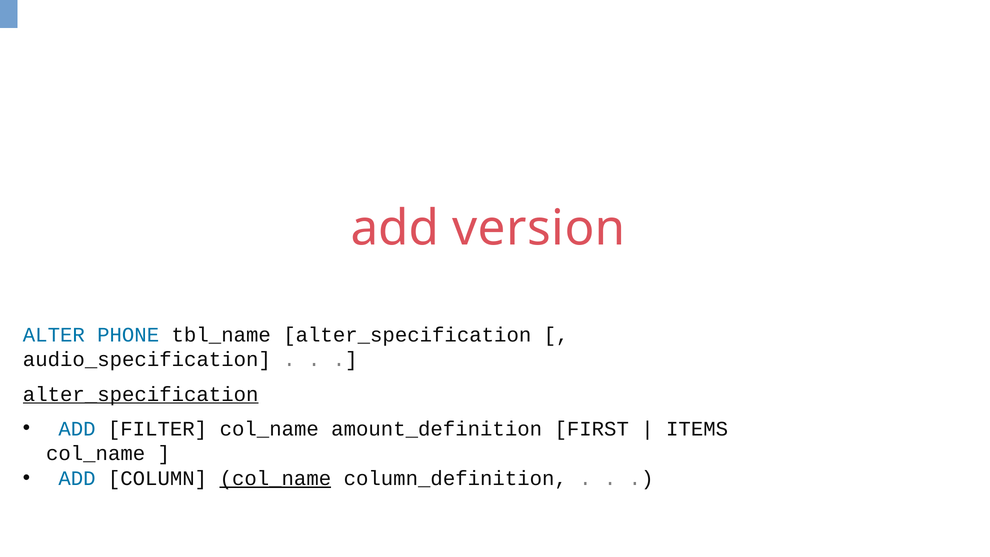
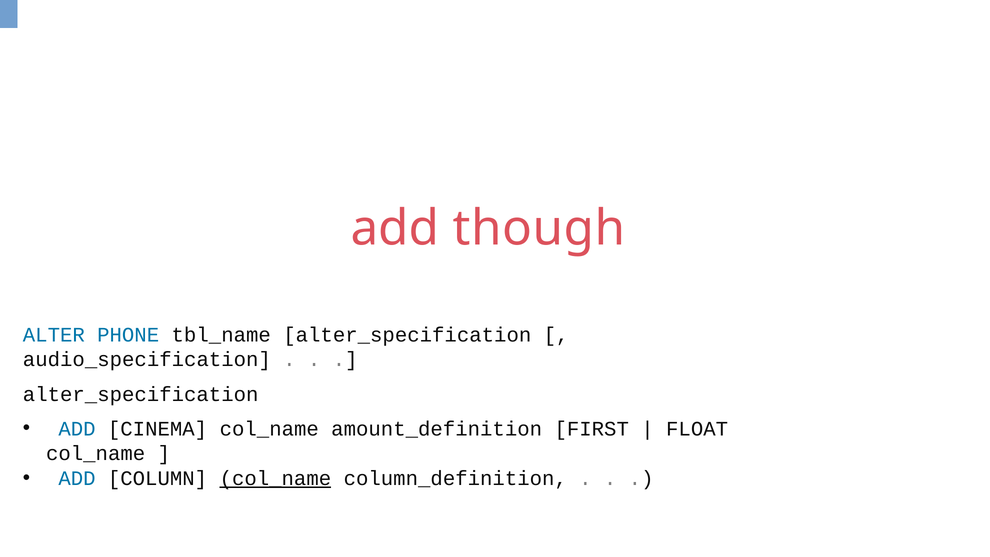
version: version -> though
alter_specification at (141, 394) underline: present -> none
FILTER: FILTER -> CINEMA
ITEMS: ITEMS -> FLOAT
